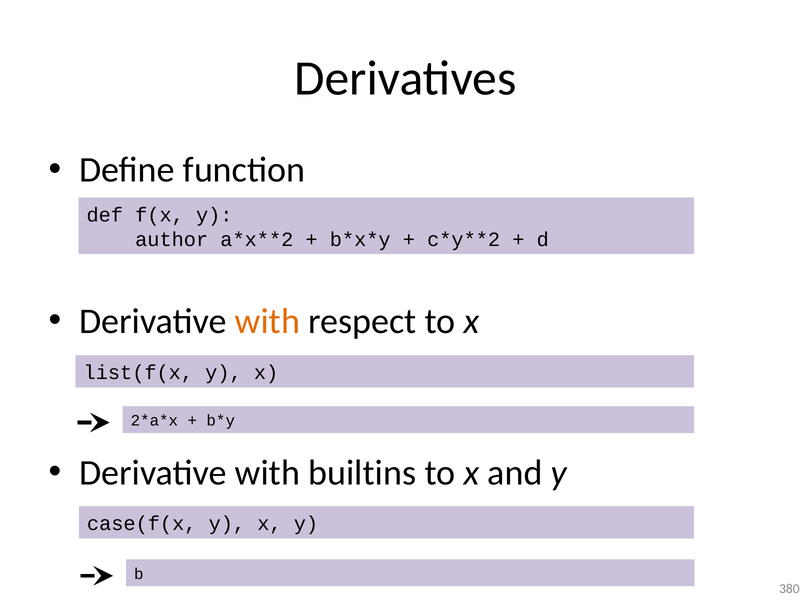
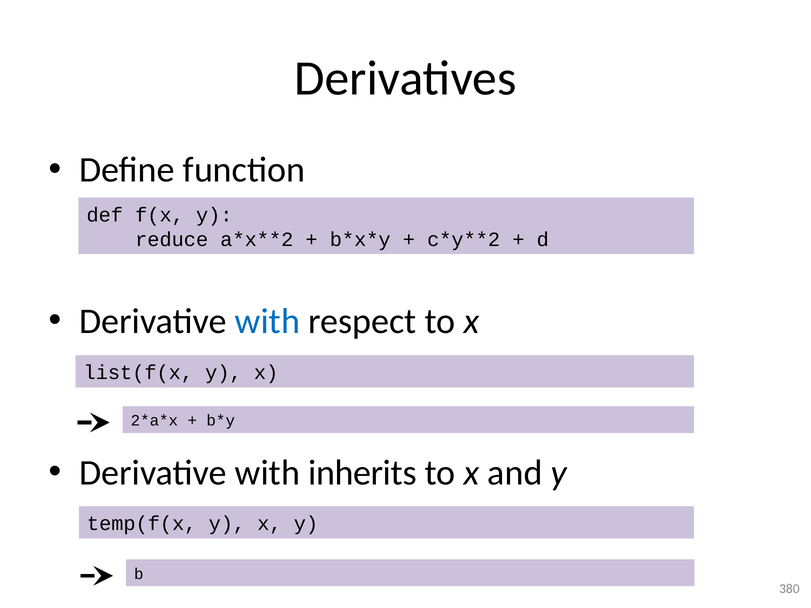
author: author -> reduce
with at (267, 322) colour: orange -> blue
builtins: builtins -> inherits
case(f(x: case(f(x -> temp(f(x
